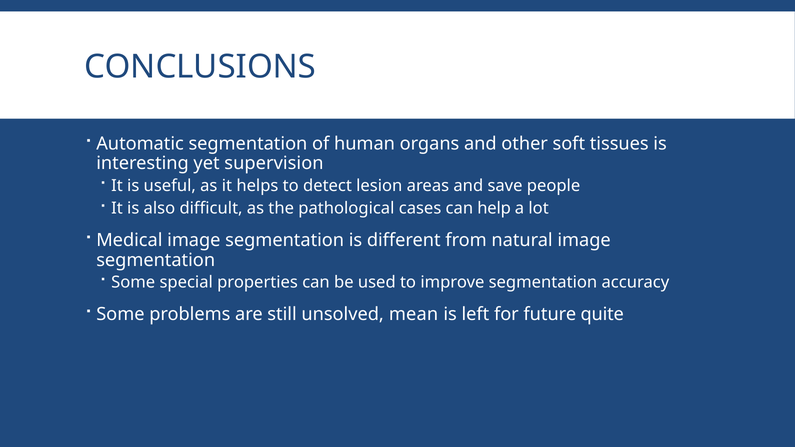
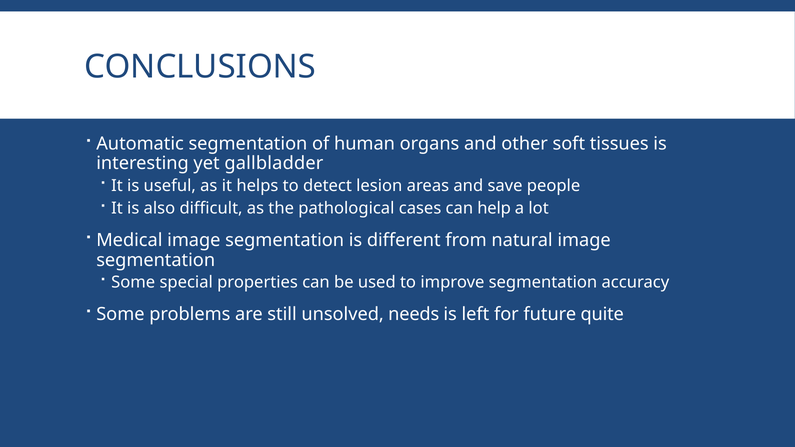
supervision: supervision -> gallbladder
mean: mean -> needs
